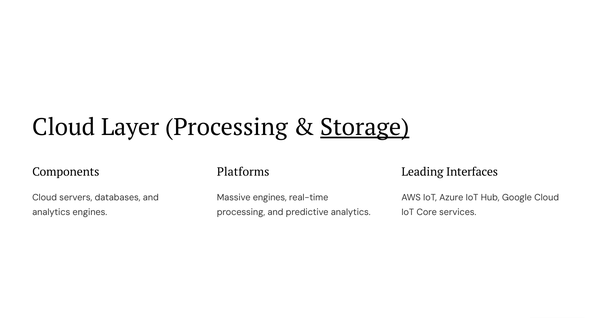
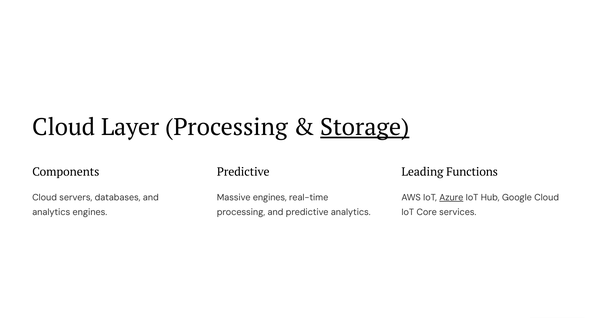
Platforms at (243, 172): Platforms -> Predictive
Interfaces: Interfaces -> Functions
Azure underline: none -> present
